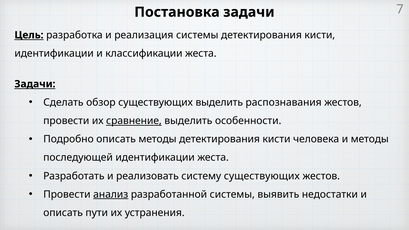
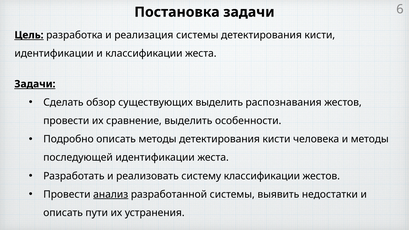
7: 7 -> 6
сравнение underline: present -> none
систему существующих: существующих -> классификации
